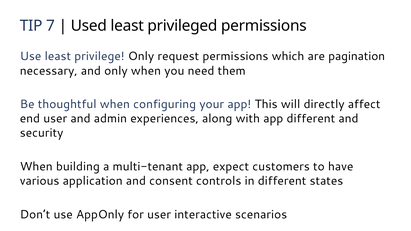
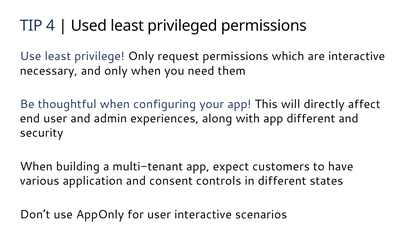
7: 7 -> 4
are pagination: pagination -> interactive
